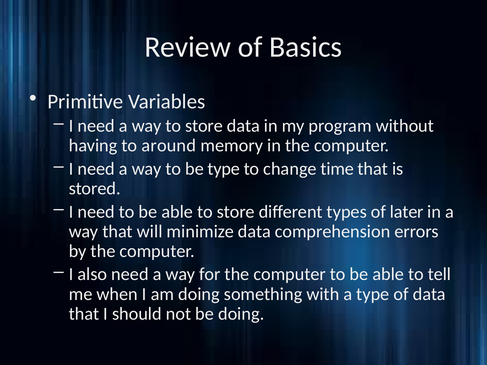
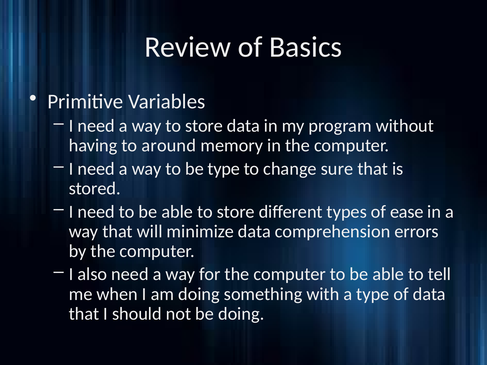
time: time -> sure
later: later -> ease
